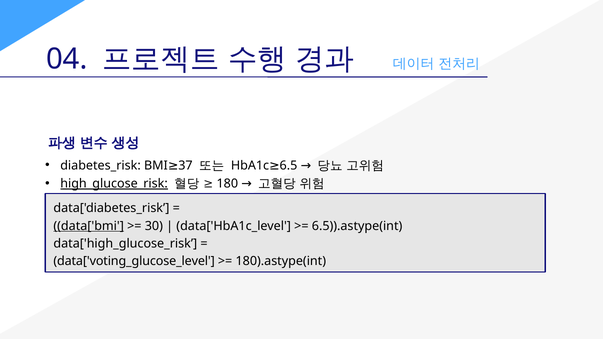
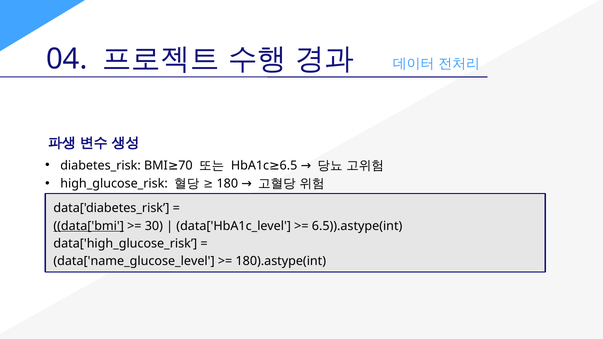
37: 37 -> 70
high_glucose_risk underline: present -> none
data['voting_glucose_level: data['voting_glucose_level -> data['name_glucose_level
